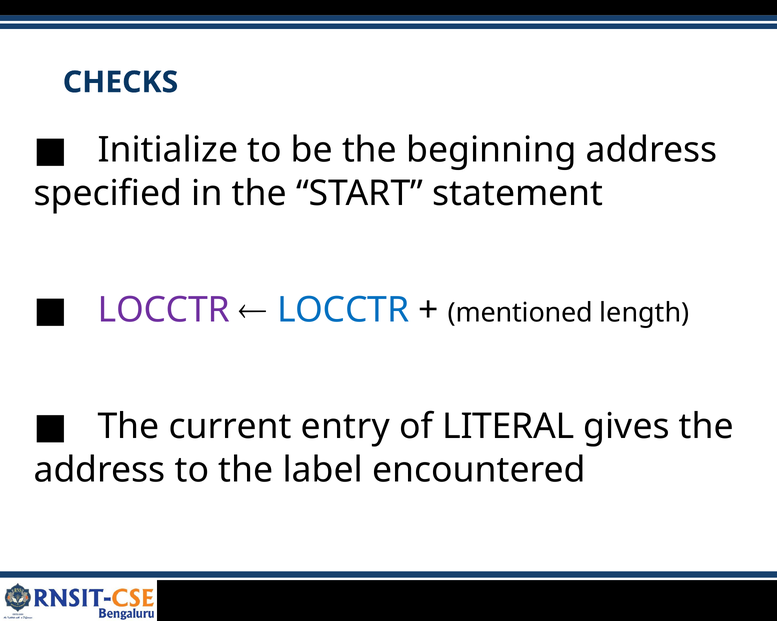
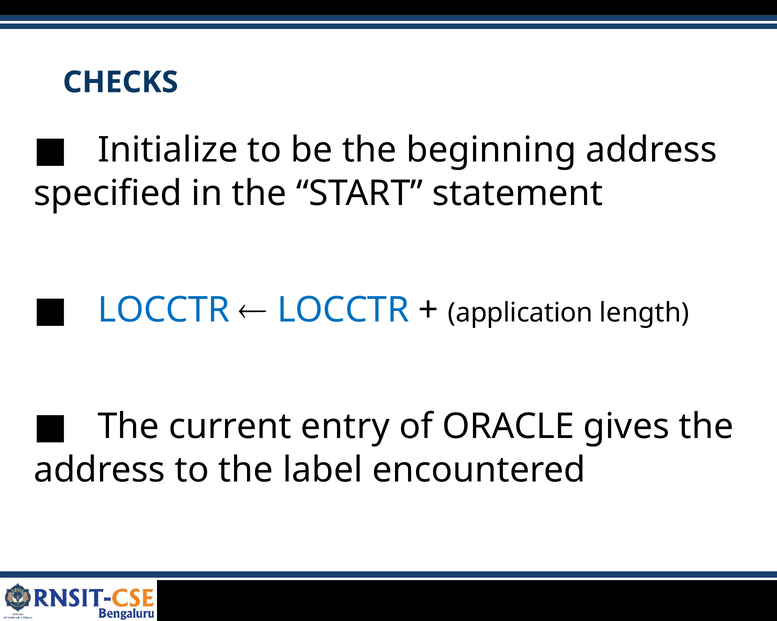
LOCCTR at (164, 310) colour: purple -> blue
mentioned: mentioned -> application
LITERAL: LITERAL -> ORACLE
